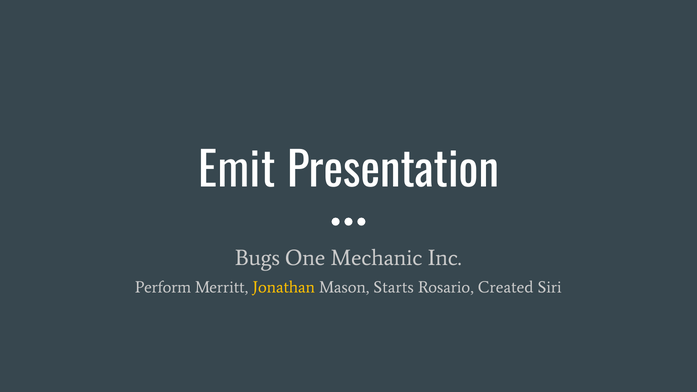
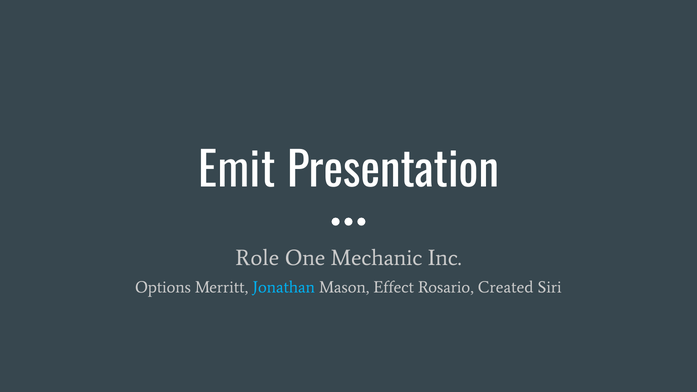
Bugs: Bugs -> Role
Perform: Perform -> Options
Jonathan colour: yellow -> light blue
Starts: Starts -> Effect
